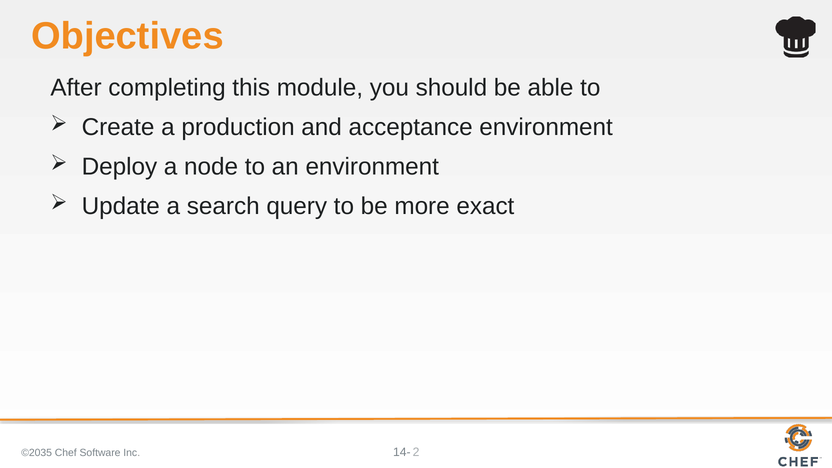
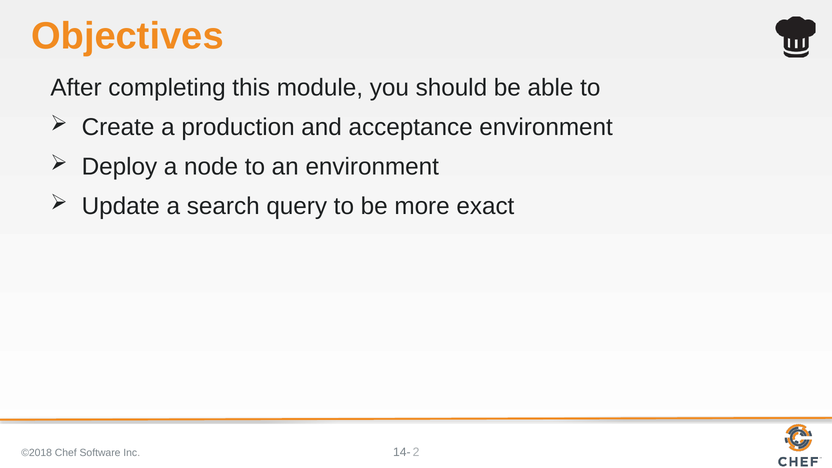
©2035: ©2035 -> ©2018
